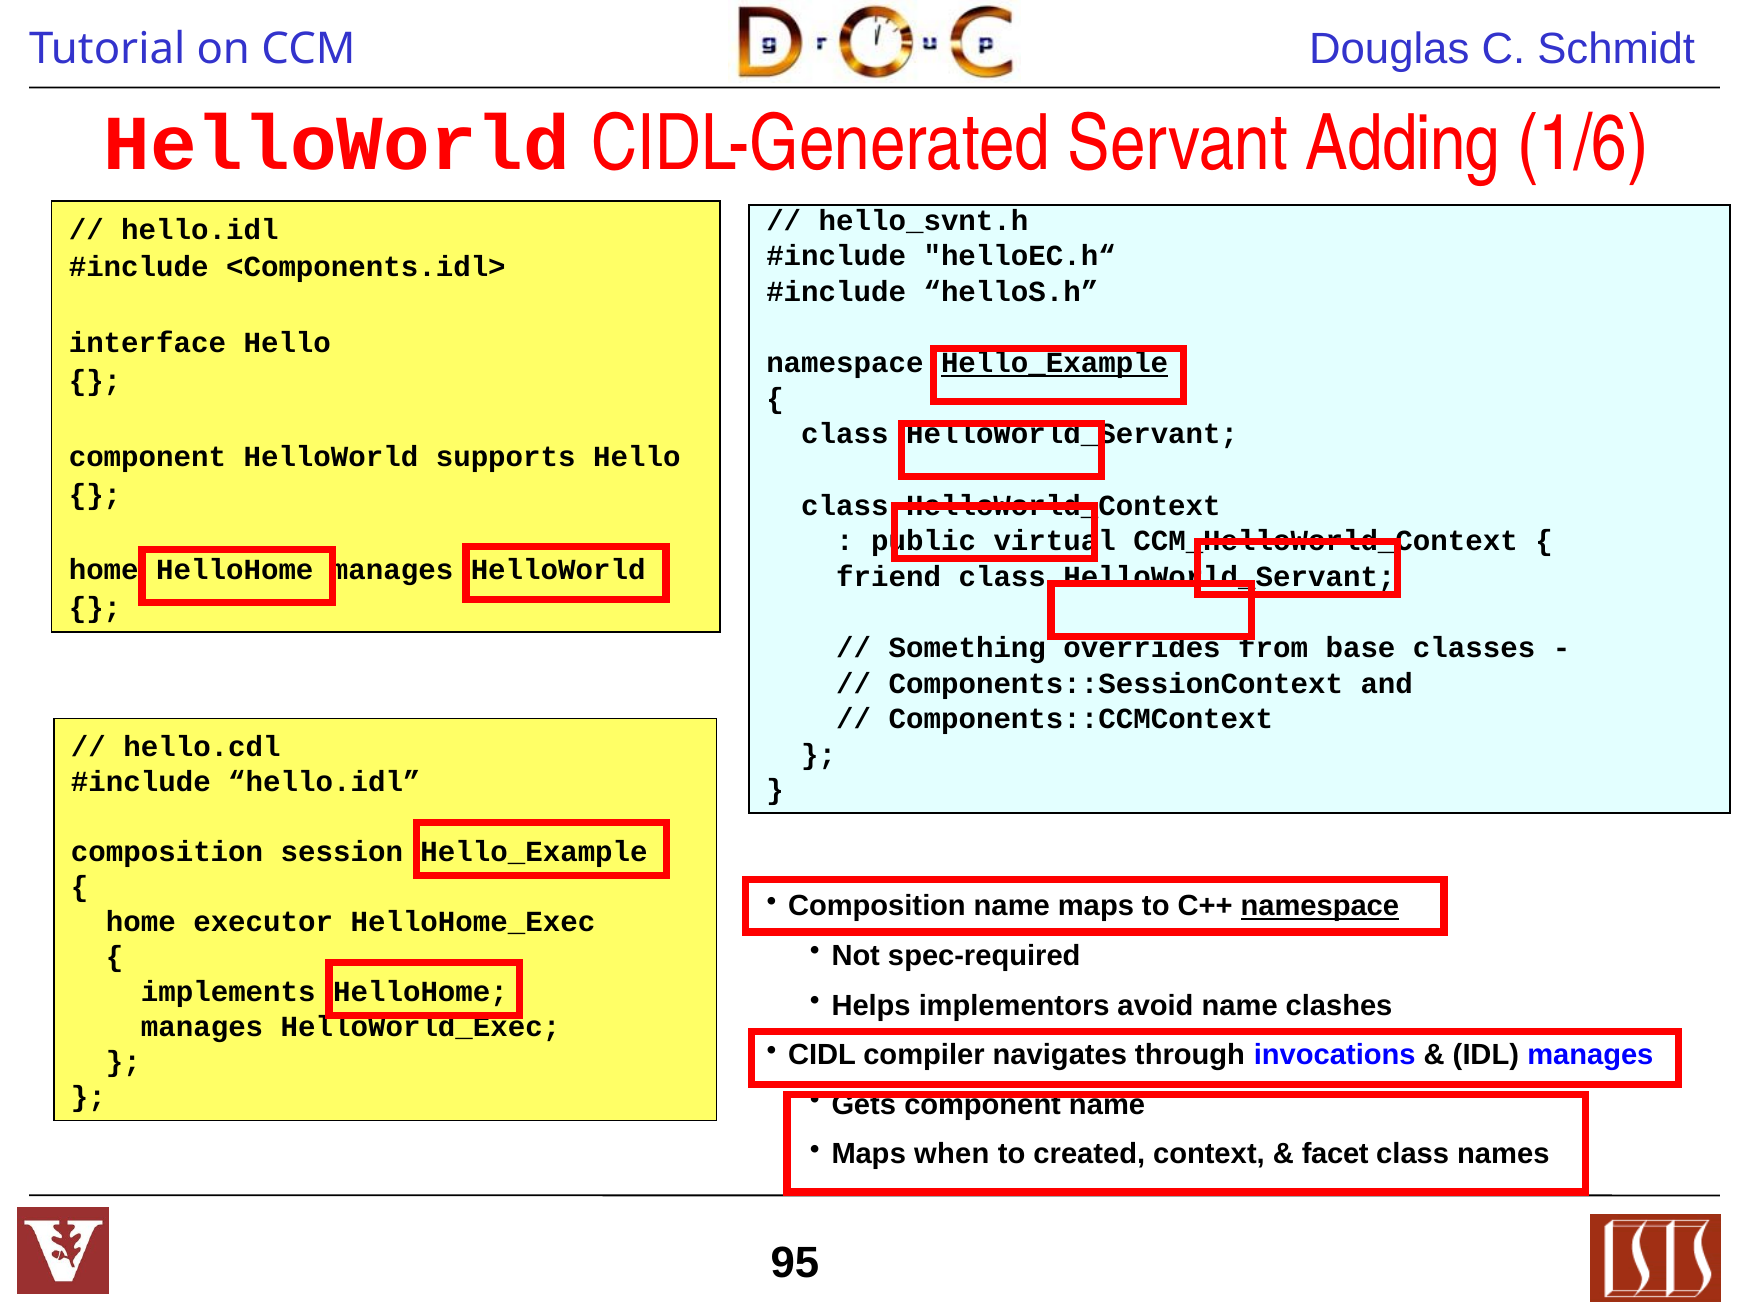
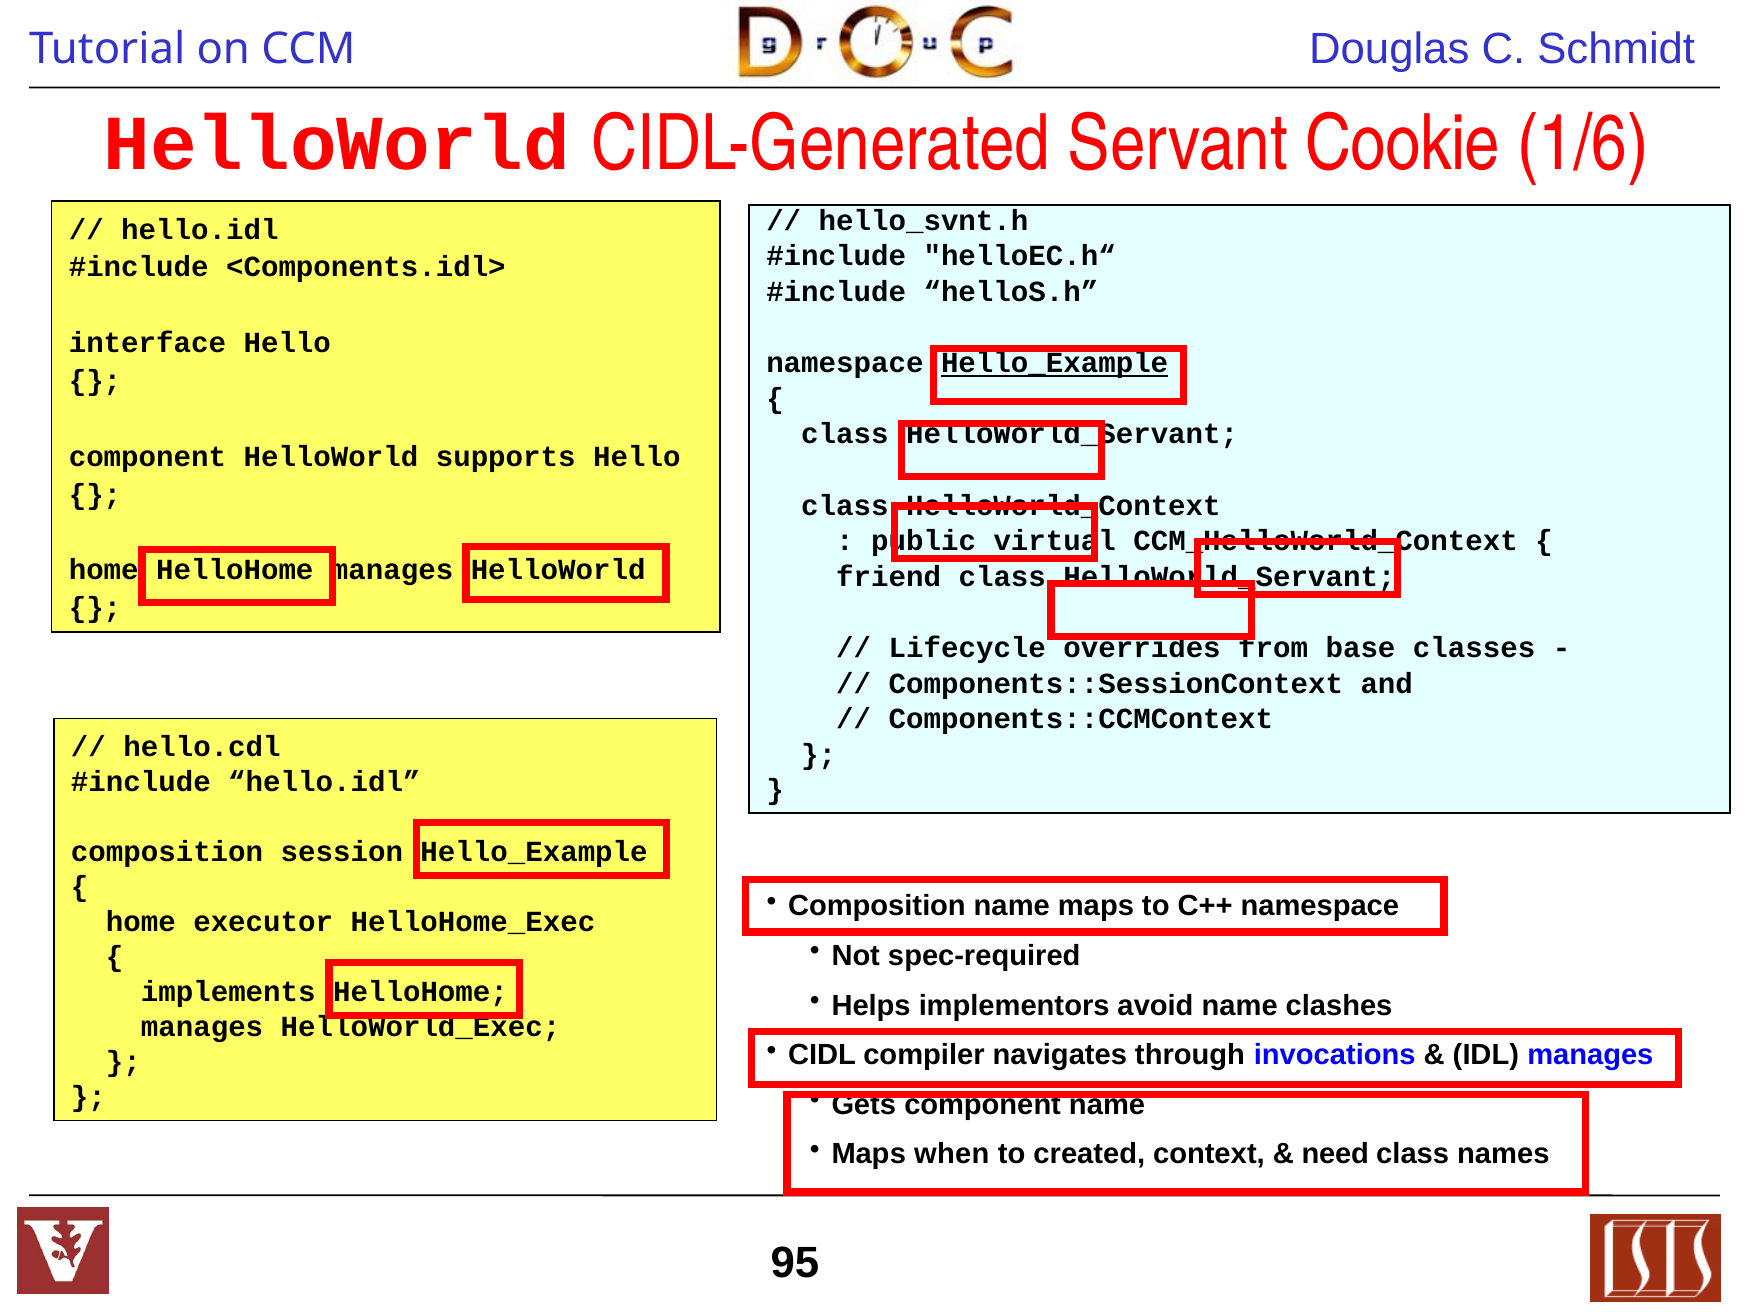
Adding: Adding -> Cookie
Something: Something -> Lifecycle
namespace at (1320, 906) underline: present -> none
facet: facet -> need
